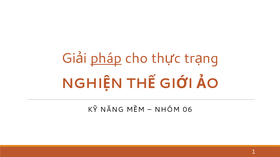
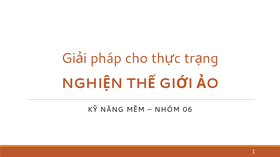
pháp underline: present -> none
